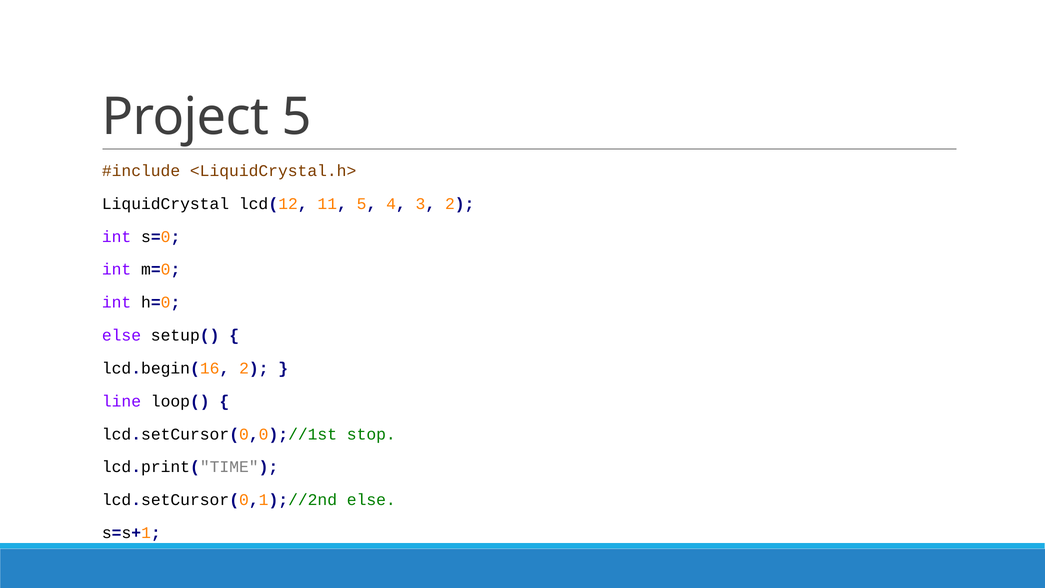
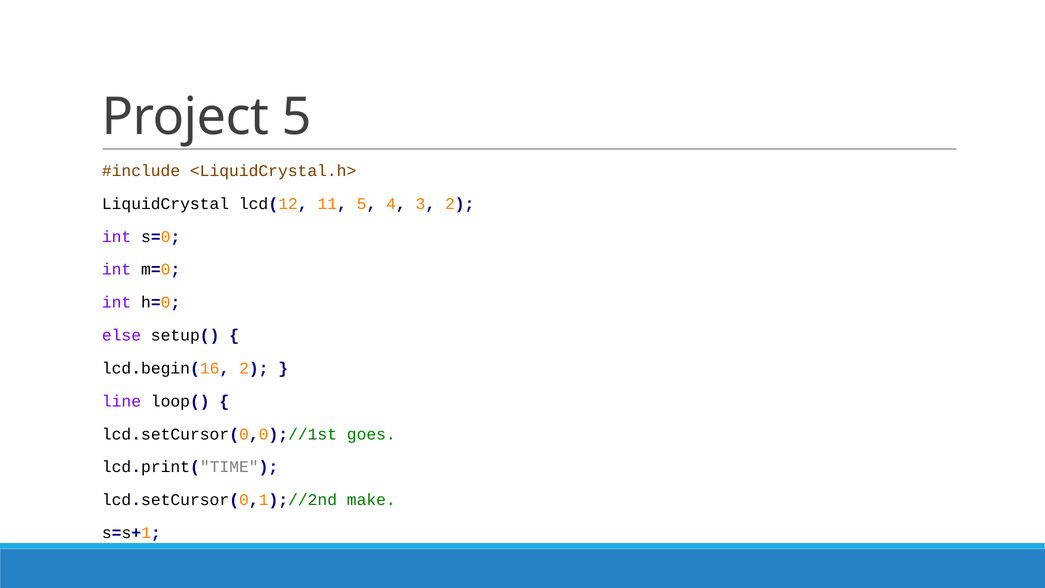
stop: stop -> goes
lcd.setCursor(0,1);//2nd else: else -> make
